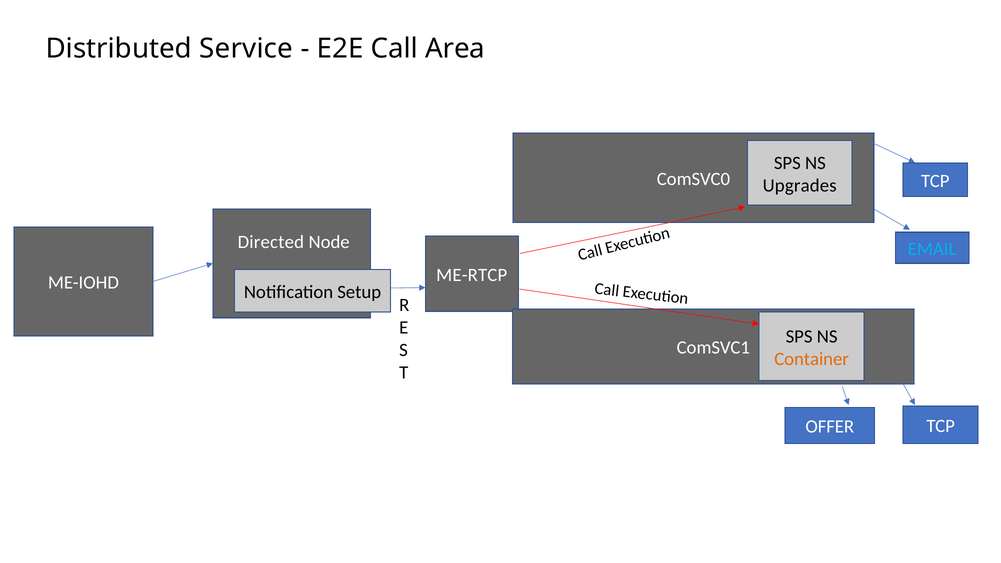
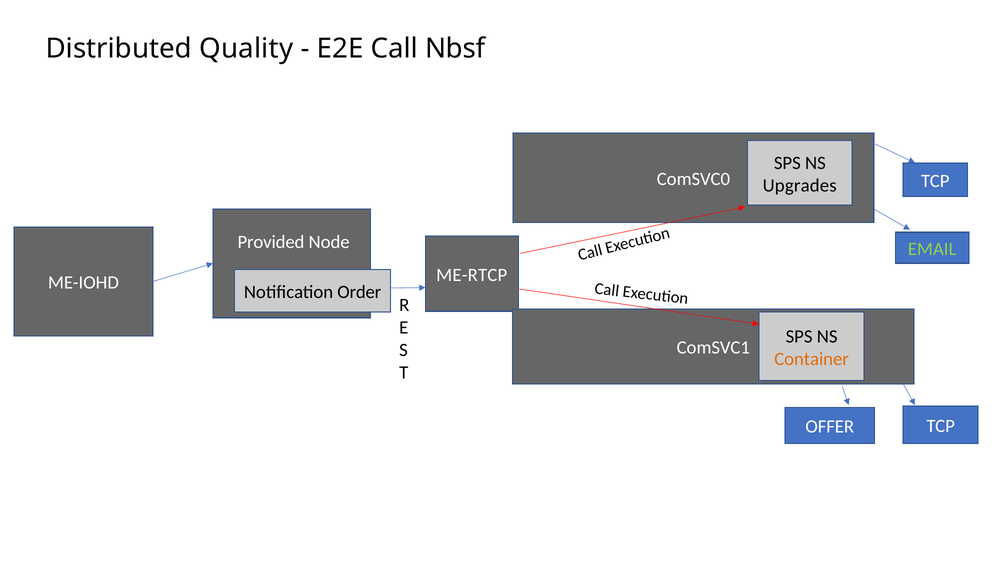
Service: Service -> Quality
Area: Area -> Nbsf
Directed: Directed -> Provided
EMAIL colour: light blue -> light green
Setup: Setup -> Order
